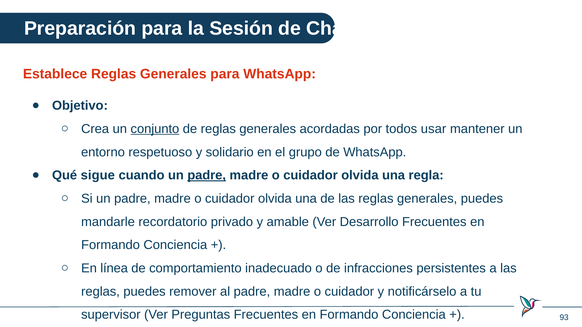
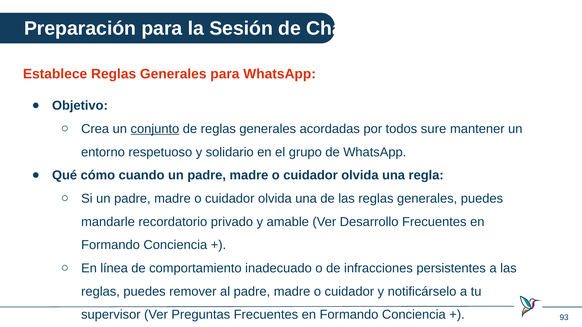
usar: usar -> sure
sigue: sigue -> cómo
padre at (207, 176) underline: present -> none
